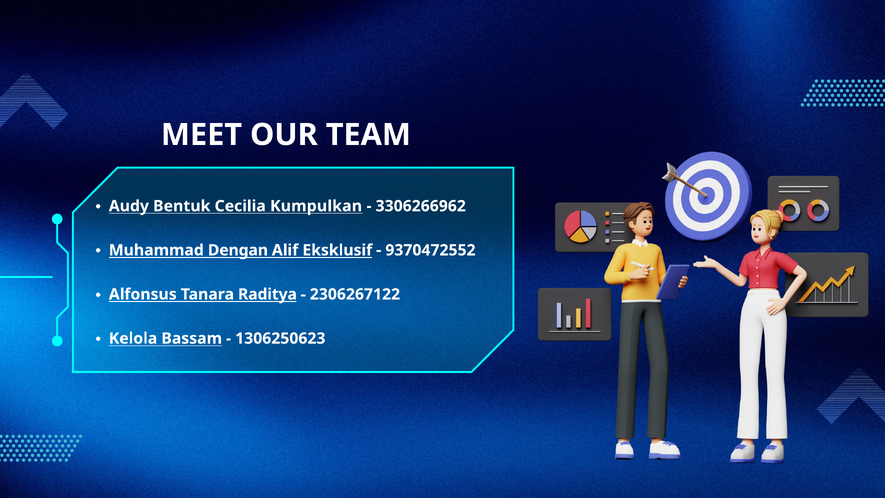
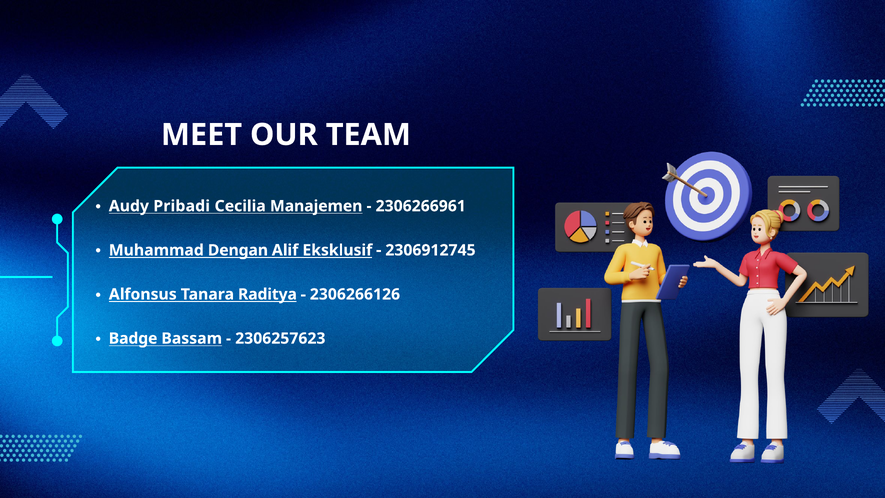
Bentuk: Bentuk -> Pribadi
Kumpulkan: Kumpulkan -> Manajemen
3306266962: 3306266962 -> 2306266961
9370472552: 9370472552 -> 2306912745
2306267122: 2306267122 -> 2306266126
Kelola: Kelola -> Badge
1306250623: 1306250623 -> 2306257623
